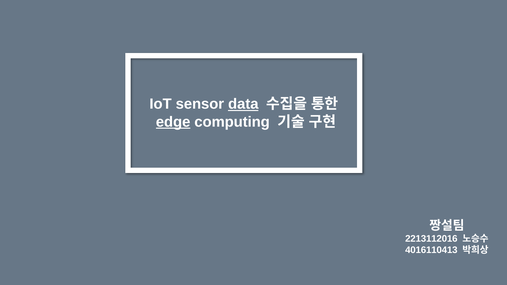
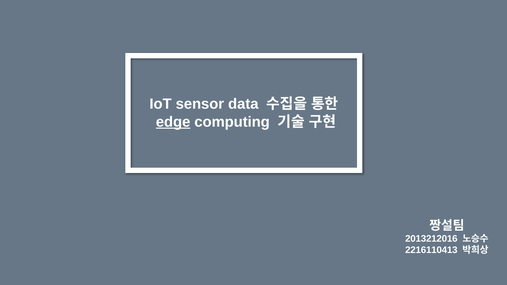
data underline: present -> none
2213112016: 2213112016 -> 2013212016
4016110413: 4016110413 -> 2216110413
